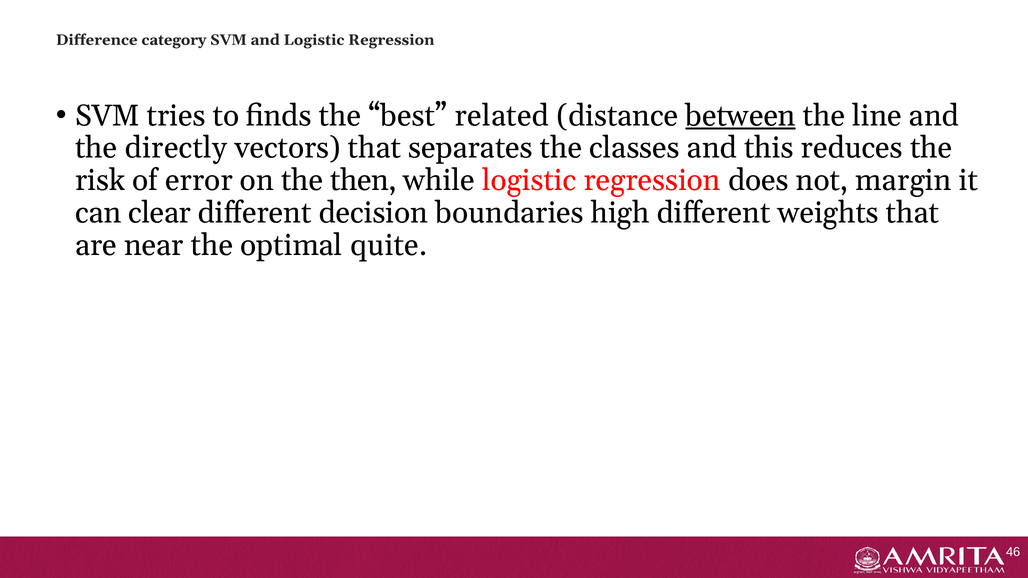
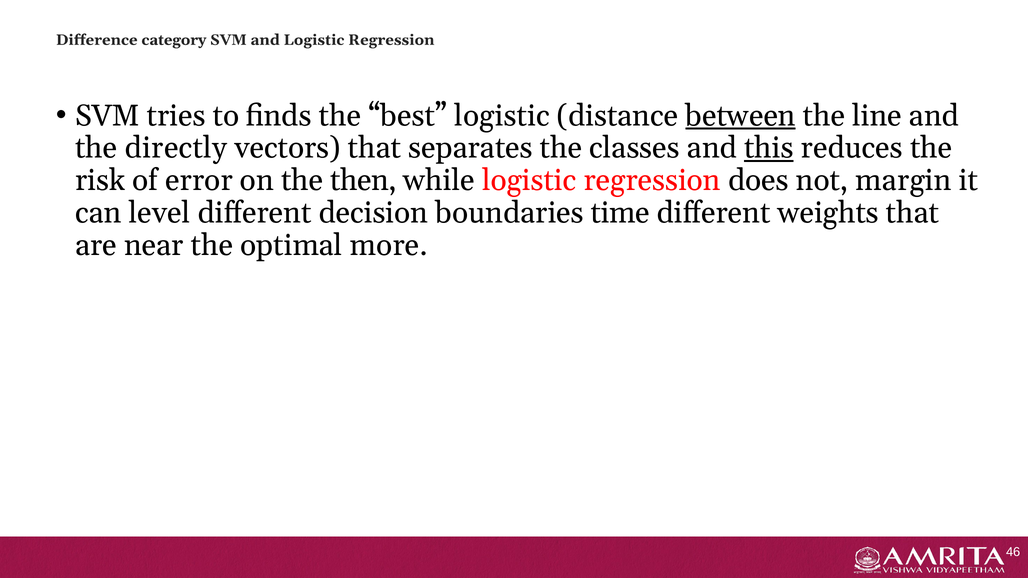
best related: related -> logistic
this underline: none -> present
clear: clear -> level
high: high -> time
quite: quite -> more
